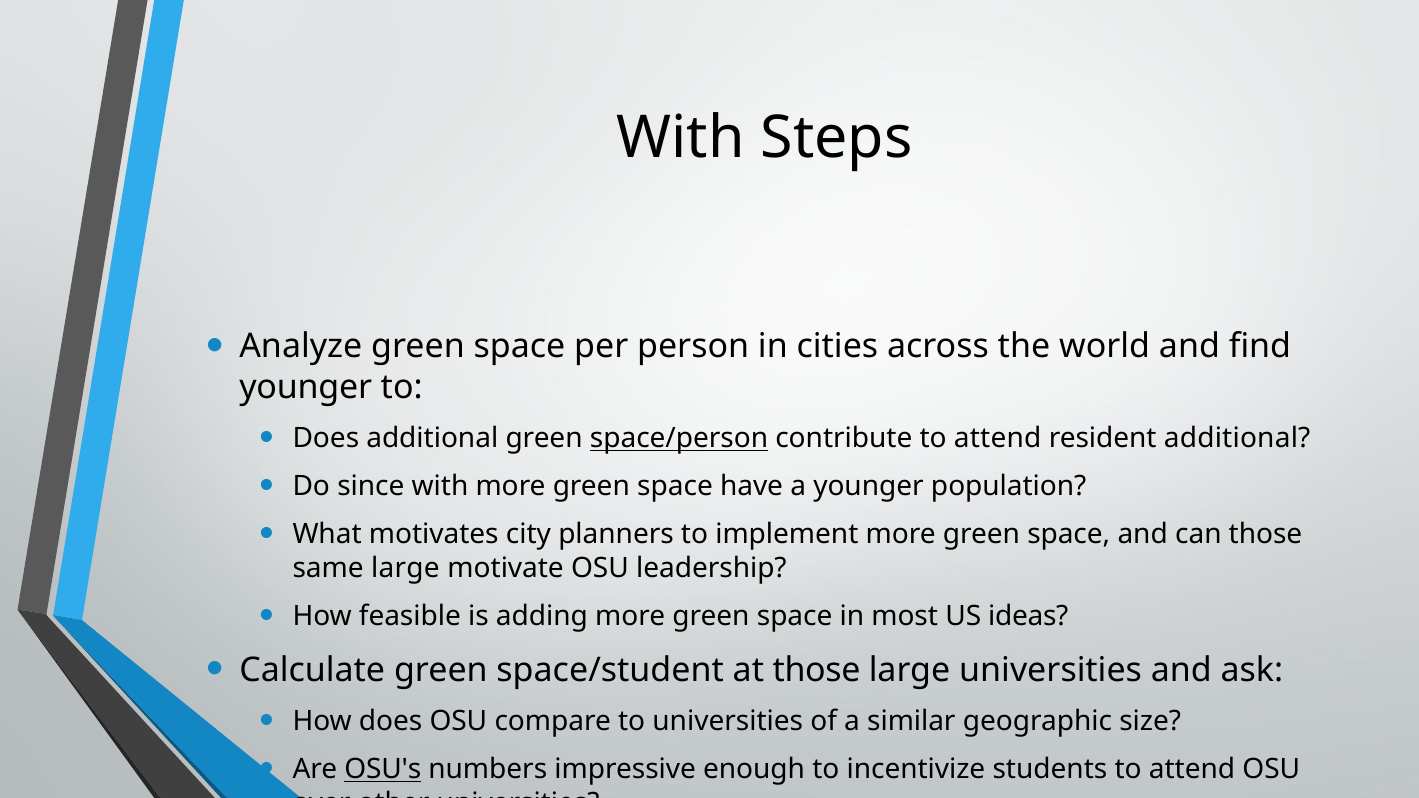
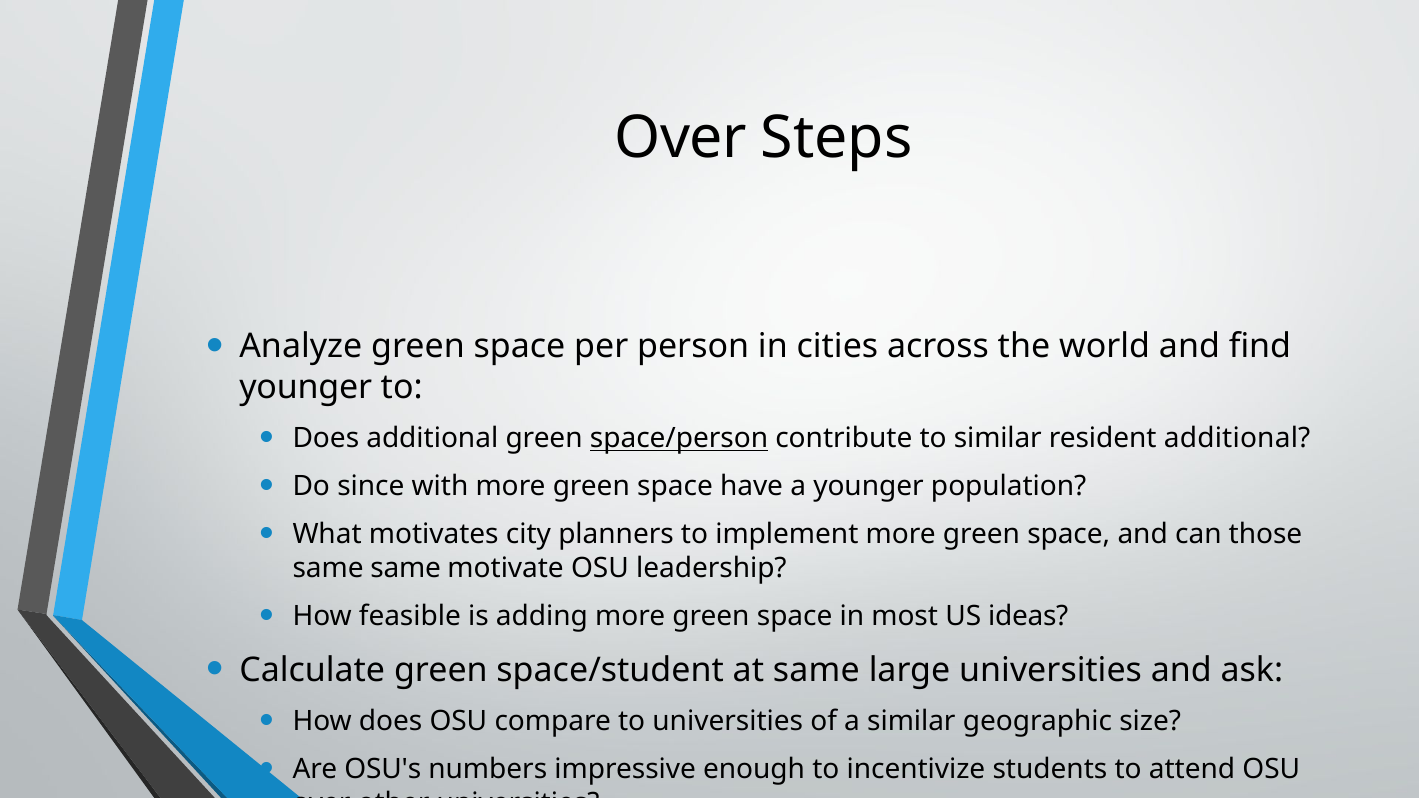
With at (681, 138): With -> Over
contribute to attend: attend -> similar
same large: large -> same
at those: those -> same
OSU's underline: present -> none
